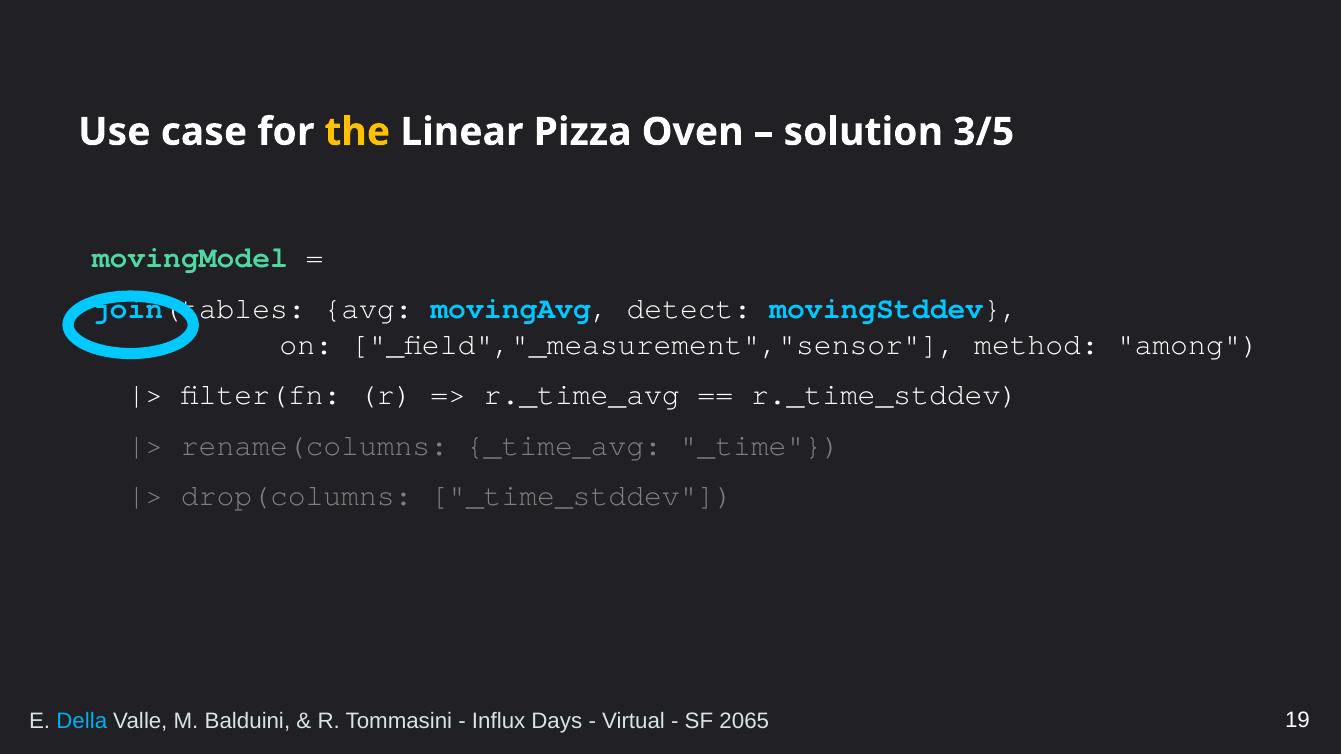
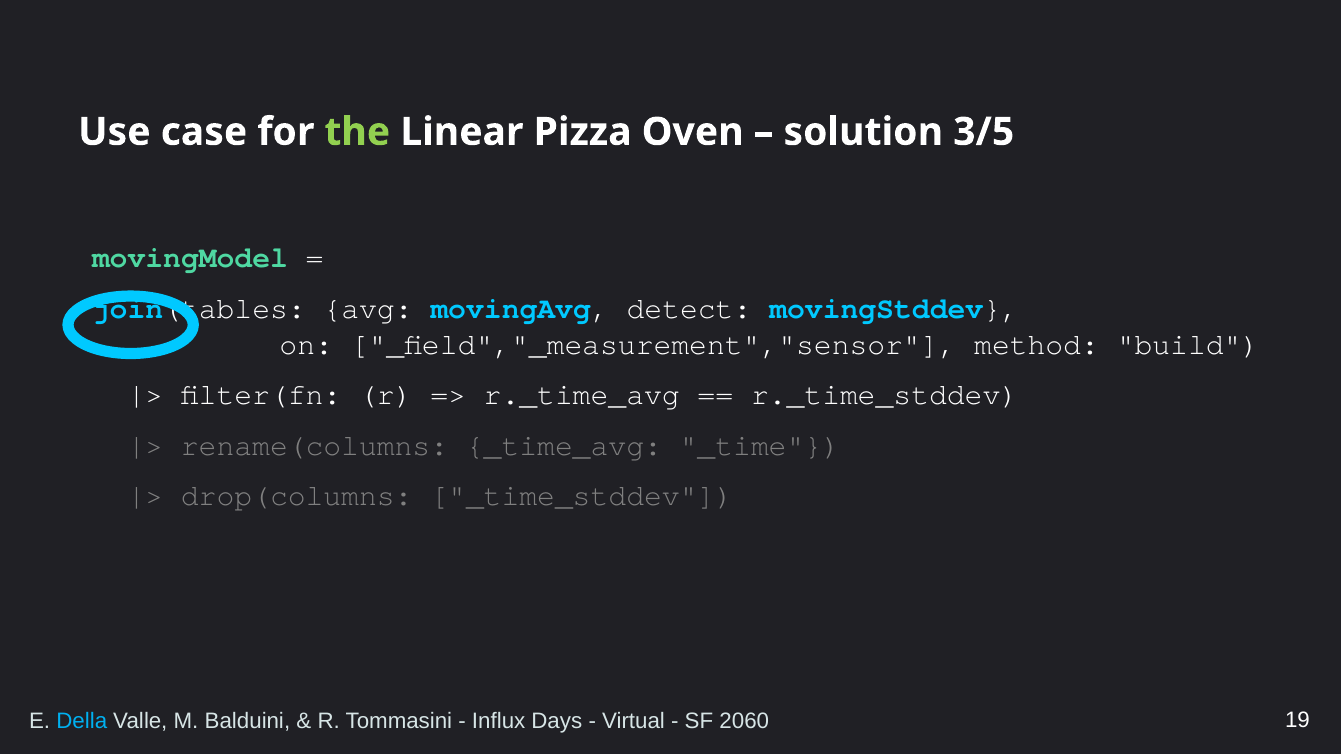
the colour: yellow -> light green
among: among -> build
2065: 2065 -> 2060
